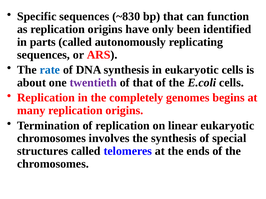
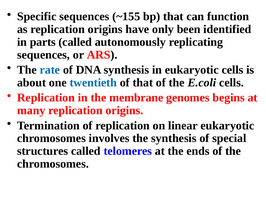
~830: ~830 -> ~155
twentieth colour: purple -> blue
completely: completely -> membrane
